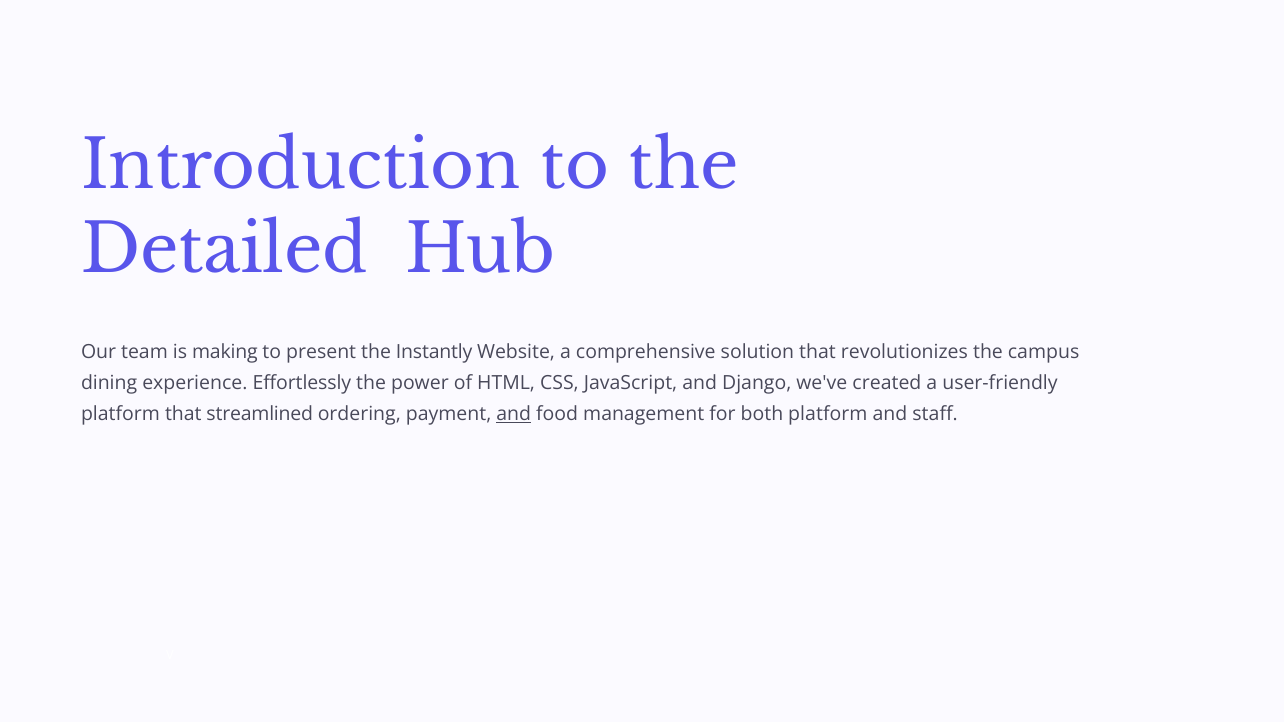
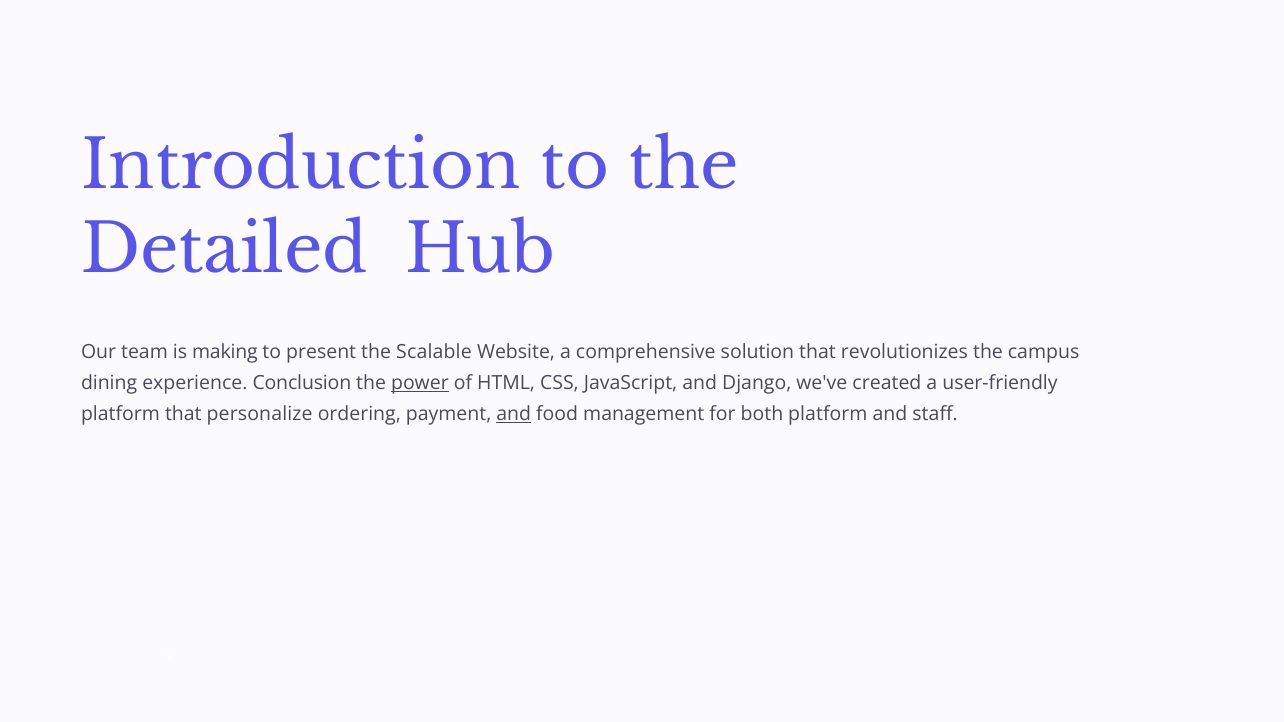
Instantly: Instantly -> Scalable
Effortlessly: Effortlessly -> Conclusion
power underline: none -> present
streamlined: streamlined -> personalize
